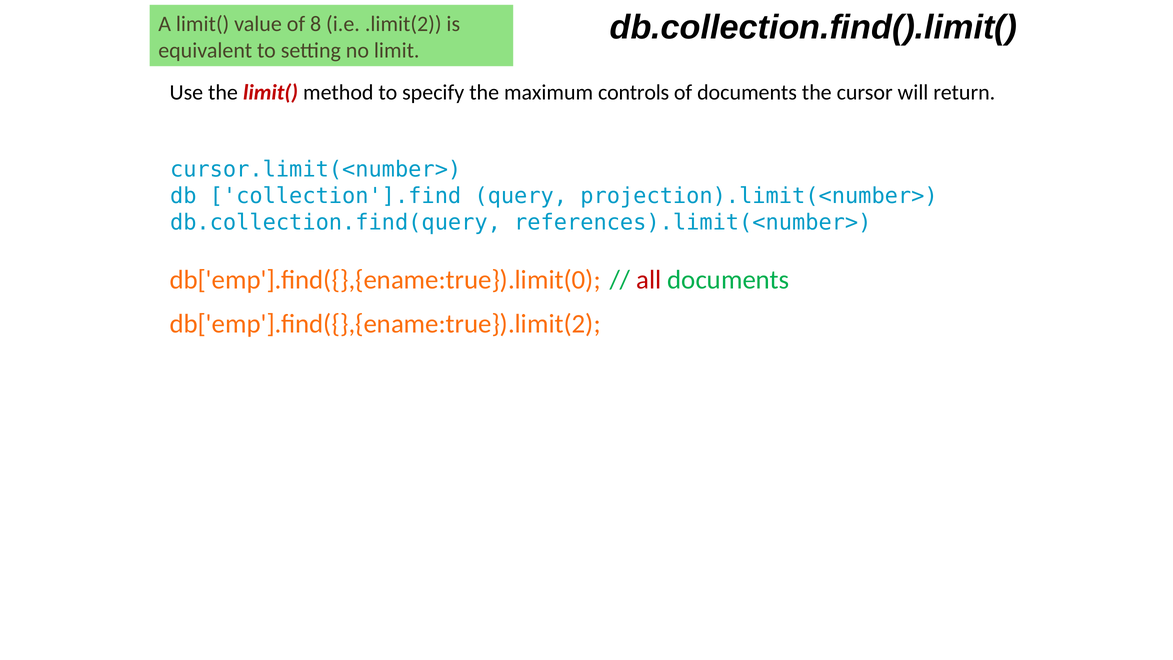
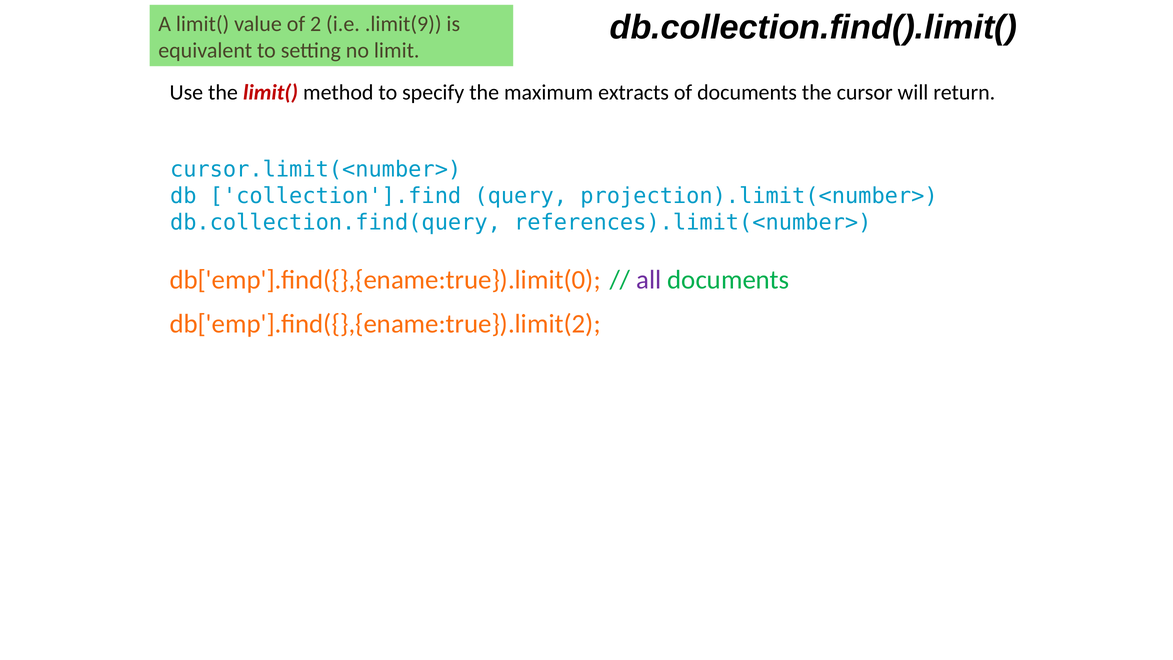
8: 8 -> 2
.limit(2: .limit(2 -> .limit(9
controls: controls -> extracts
all colour: red -> purple
